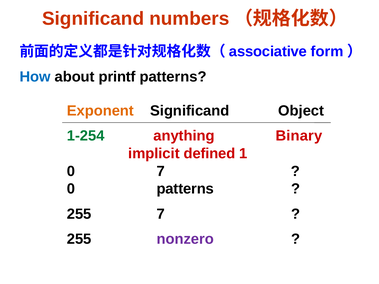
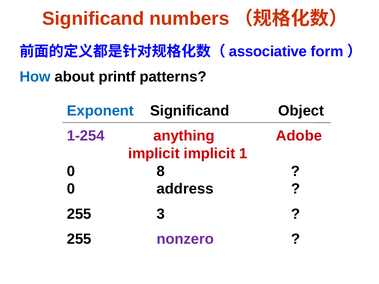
Exponent colour: orange -> blue
1-254 colour: green -> purple
Binary: Binary -> Adobe
implicit defined: defined -> implicit
0 7: 7 -> 8
0 patterns: patterns -> address
255 7: 7 -> 3
